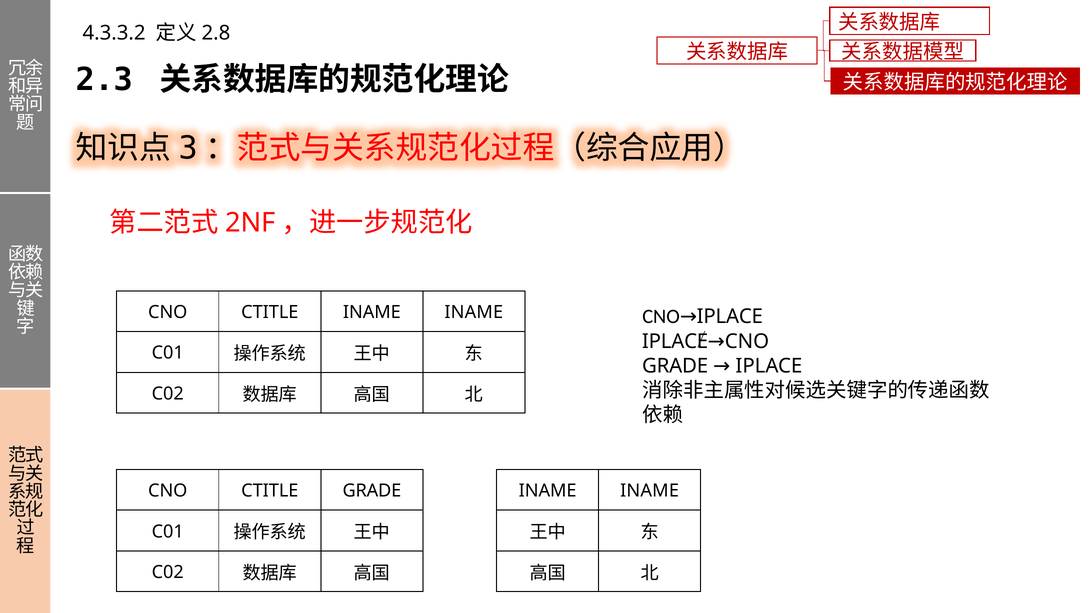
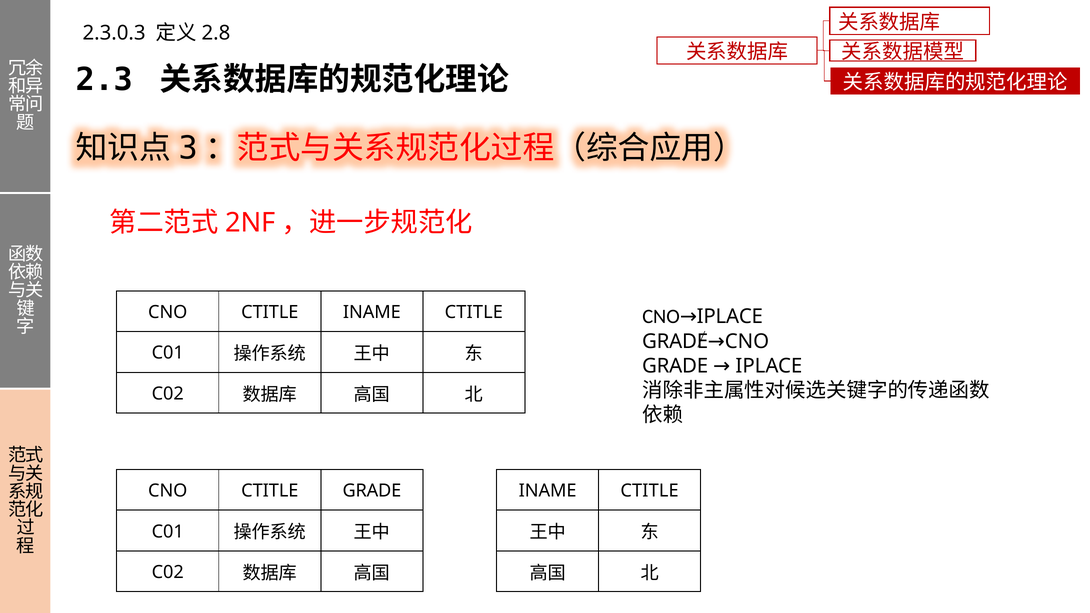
4.3.3.2: 4.3.3.2 -> 2.3.0.3
CTITLE INAME INAME: INAME -> CTITLE
IPLACE at (675, 341): IPLACE -> GRADE
INAME at (650, 491): INAME -> CTITLE
